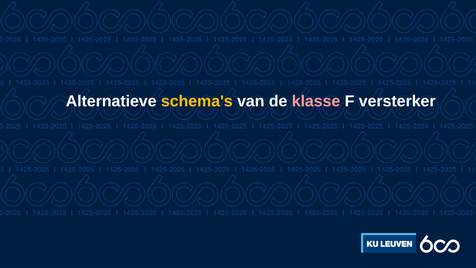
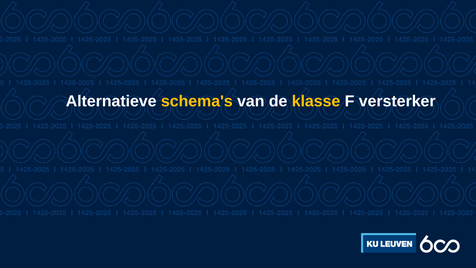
klasse colour: pink -> yellow
